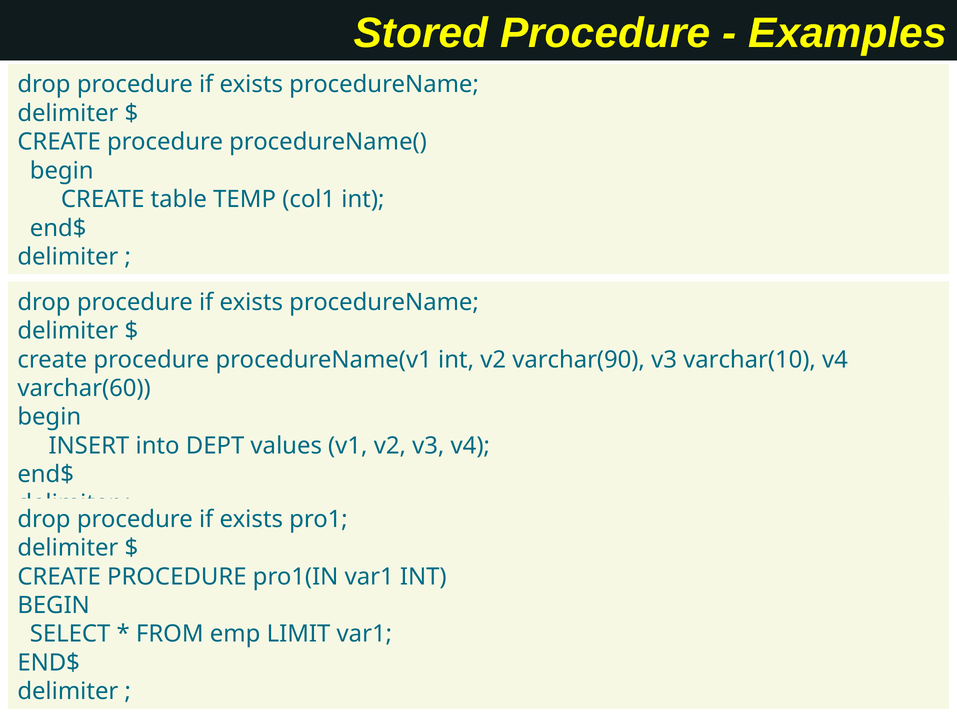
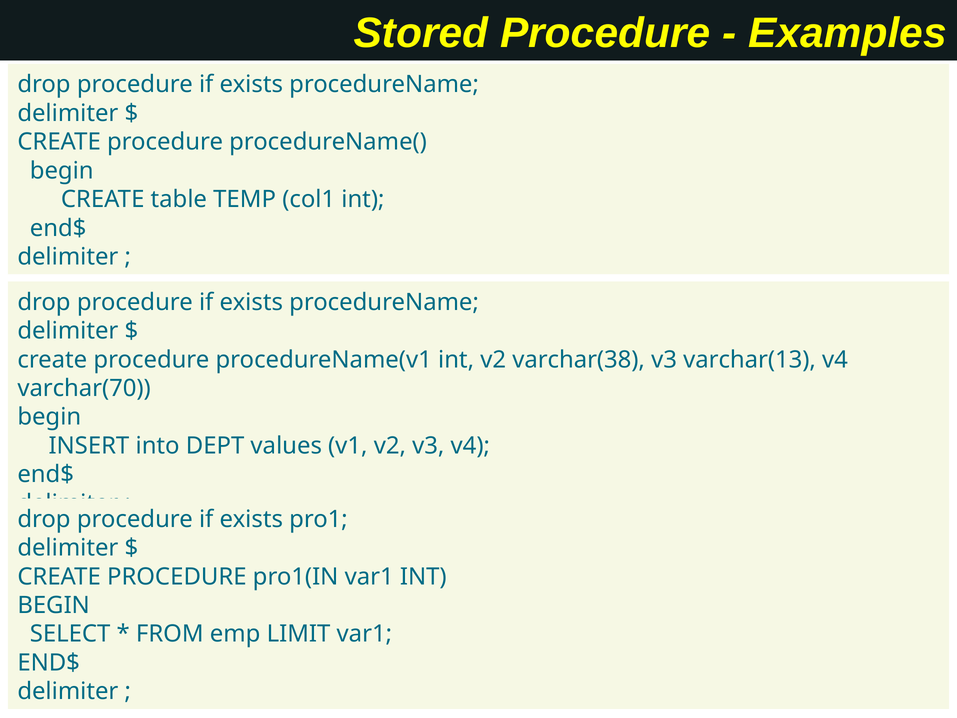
varchar(90: varchar(90 -> varchar(38
varchar(10: varchar(10 -> varchar(13
varchar(60: varchar(60 -> varchar(70
